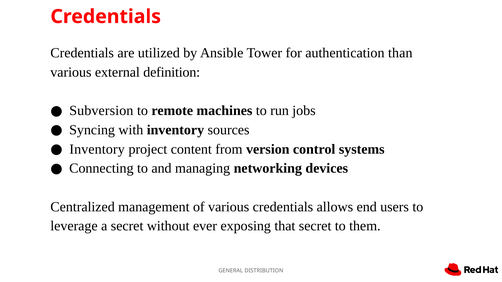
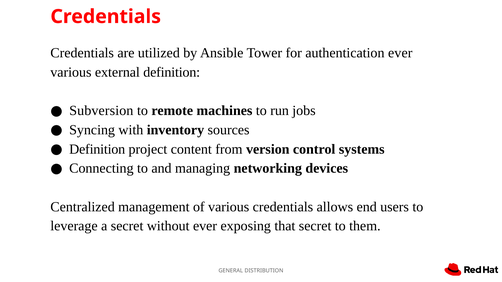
authentication than: than -> ever
Inventory at (97, 149): Inventory -> Definition
